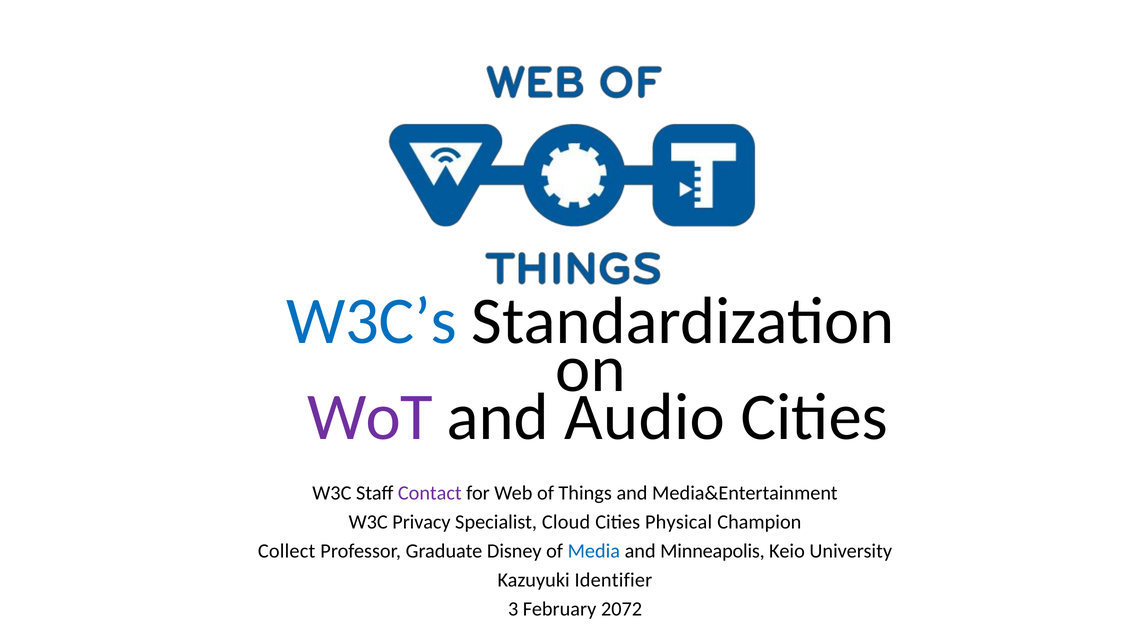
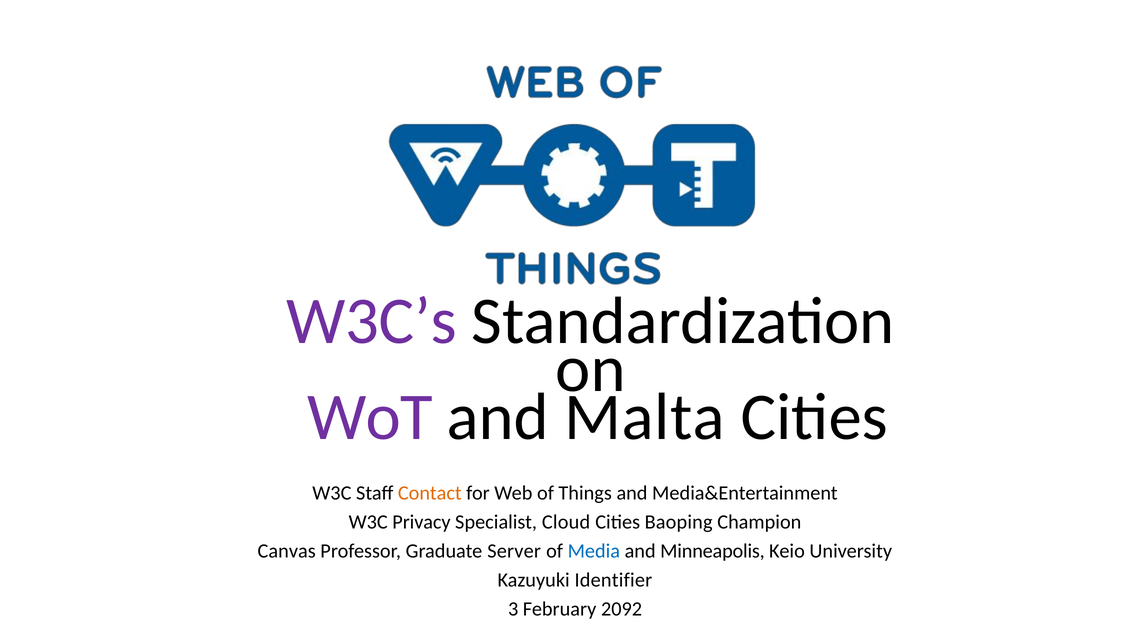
W3C’s colour: blue -> purple
Audio: Audio -> Malta
Contact colour: purple -> orange
Physical: Physical -> Baoping
Collect: Collect -> Canvas
Disney: Disney -> Server
2072: 2072 -> 2092
